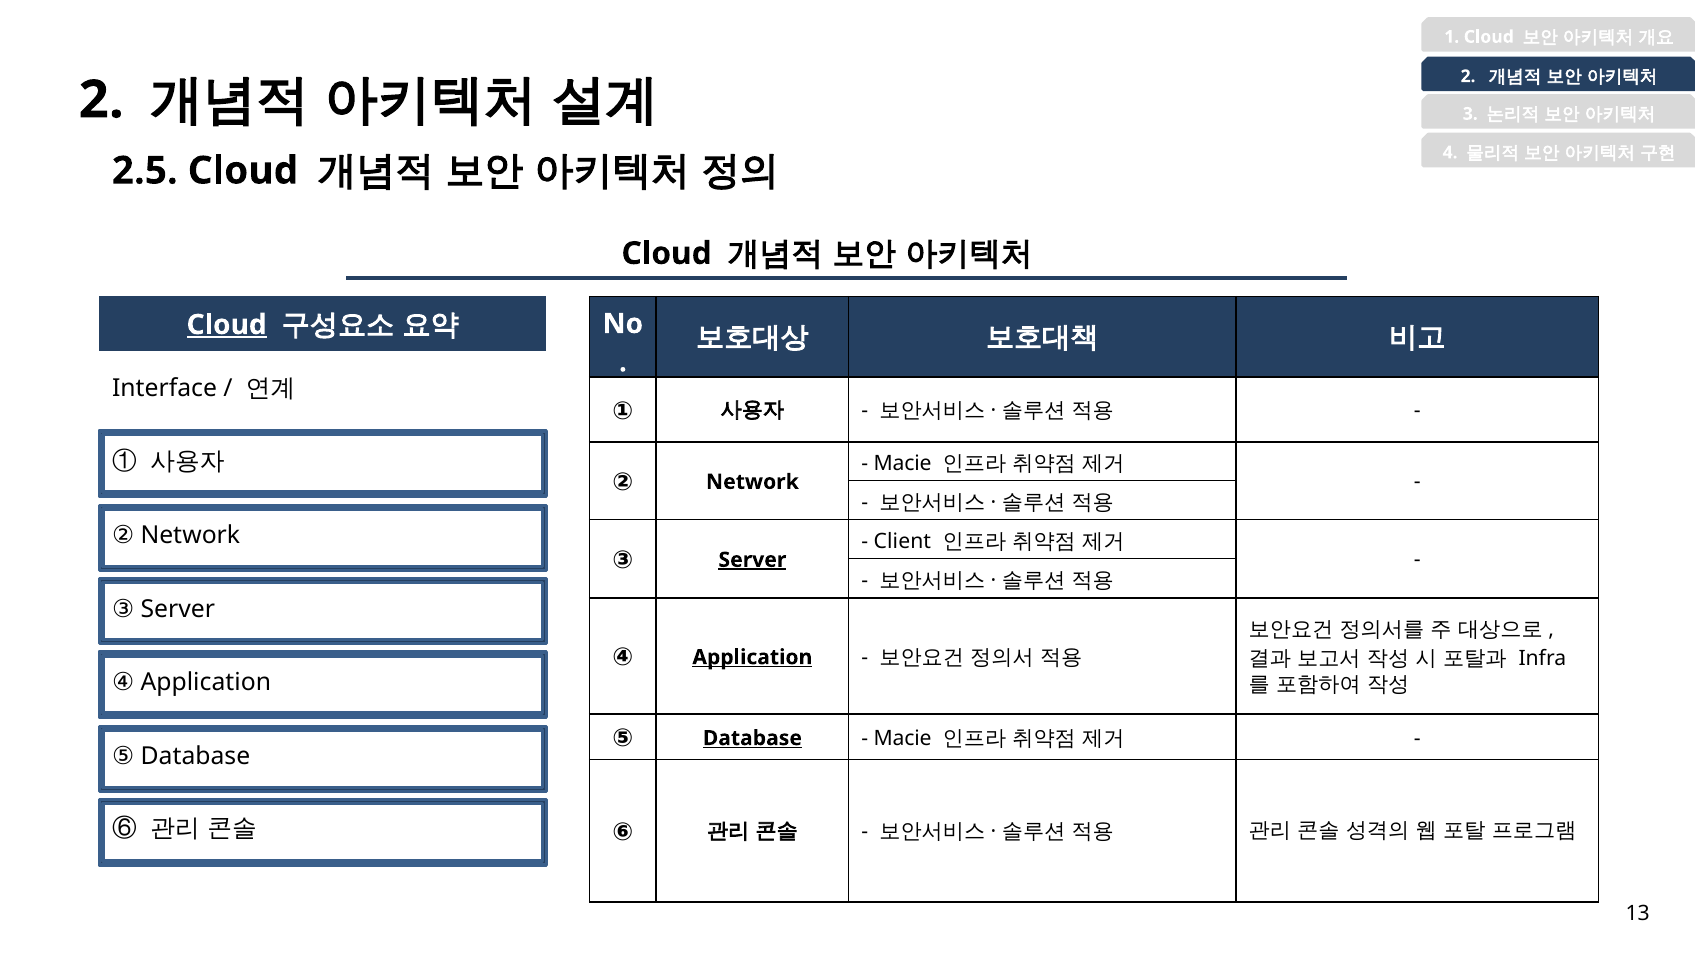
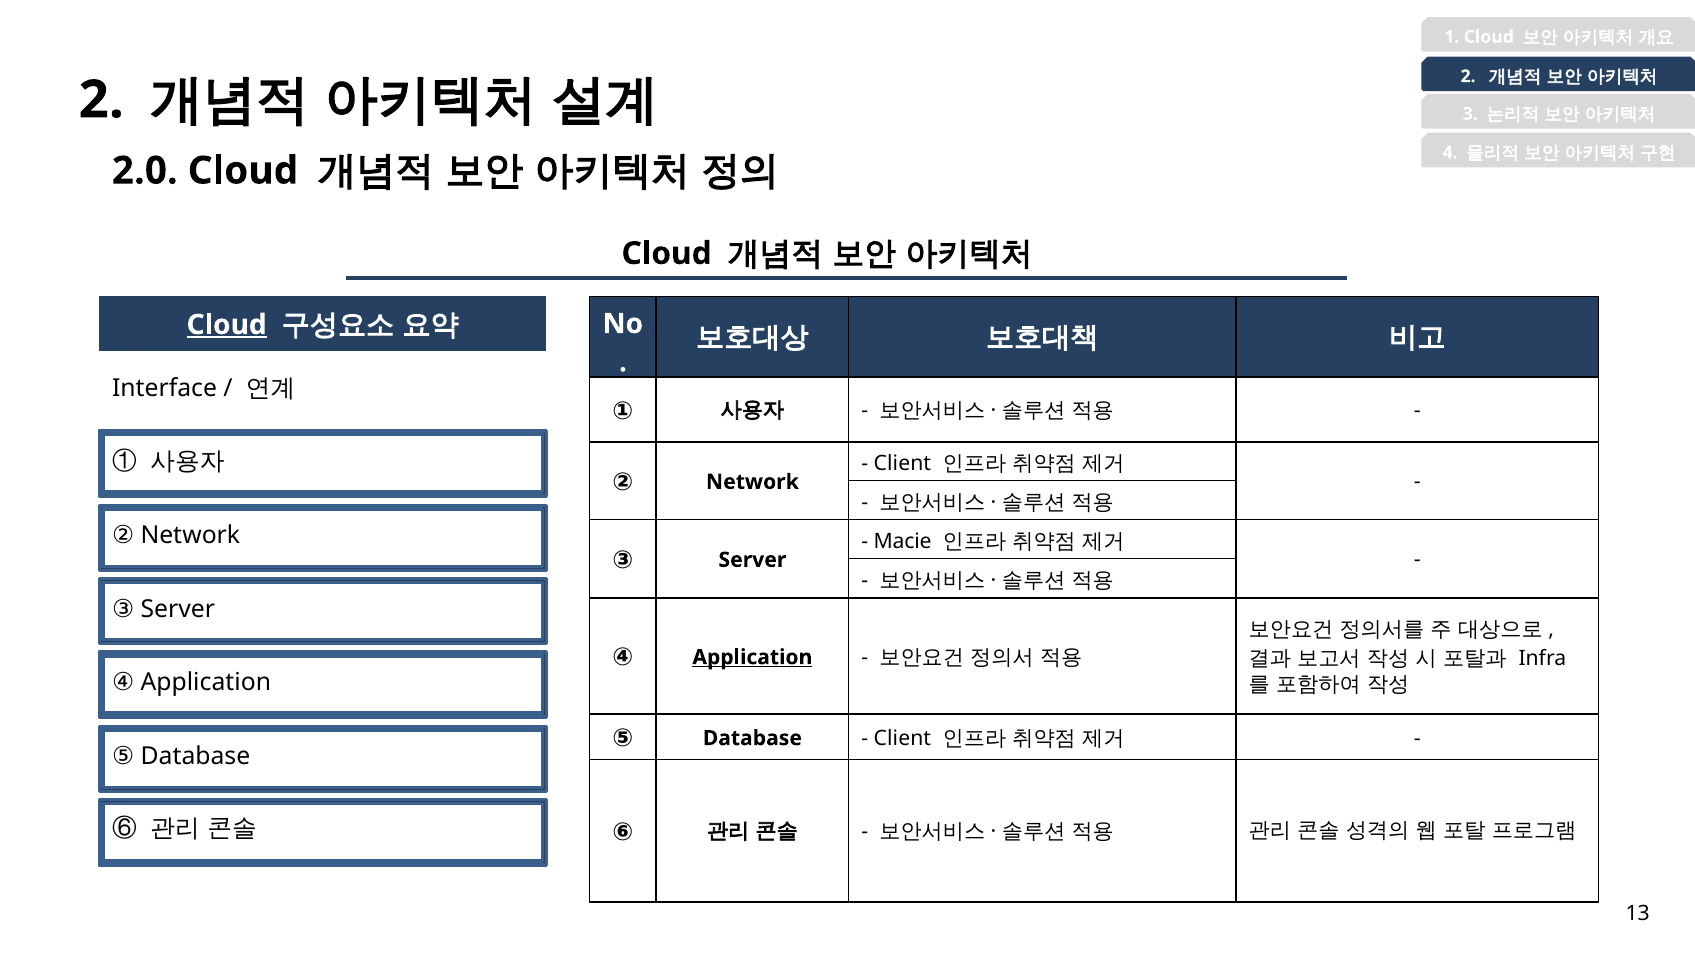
2.5: 2.5 -> 2.0
Macie at (903, 464): Macie -> Client
Client: Client -> Macie
Server at (752, 560) underline: present -> none
Database at (752, 738) underline: present -> none
Macie at (903, 738): Macie -> Client
